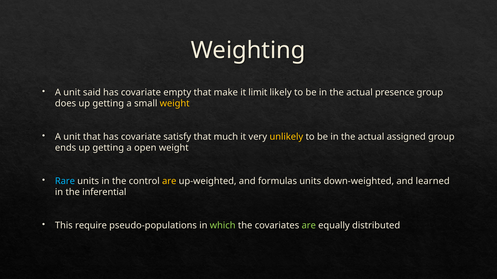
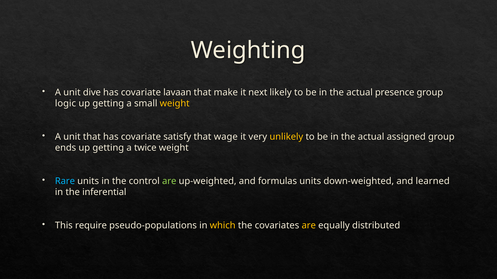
said: said -> dive
empty: empty -> lavaan
limit: limit -> next
does: does -> logic
much: much -> wage
open: open -> twice
are at (169, 182) colour: yellow -> light green
which colour: light green -> yellow
are at (309, 226) colour: light green -> yellow
